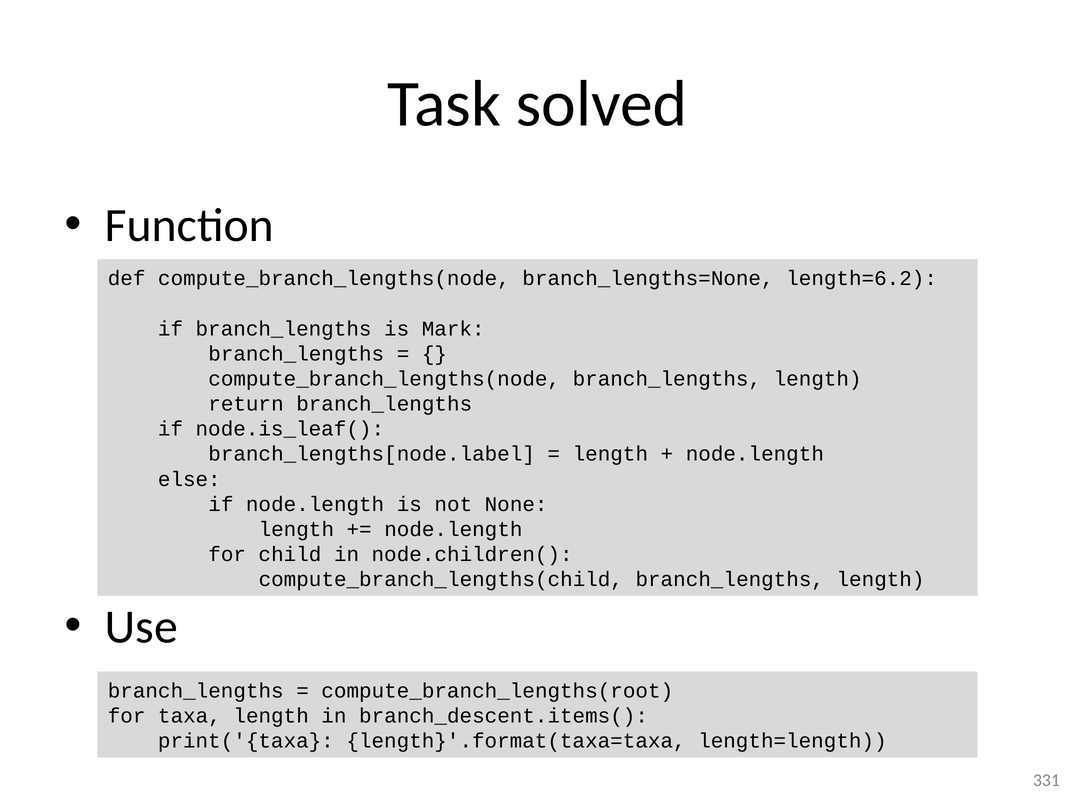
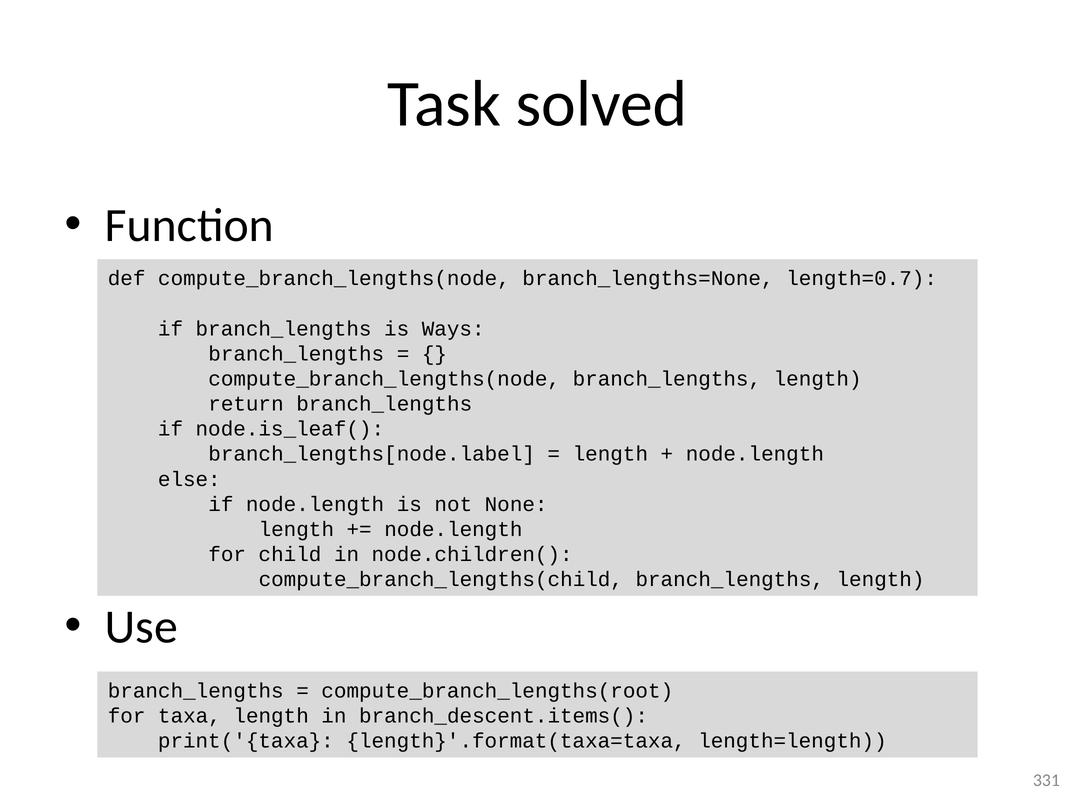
length=6.2: length=6.2 -> length=0.7
Mark: Mark -> Ways
